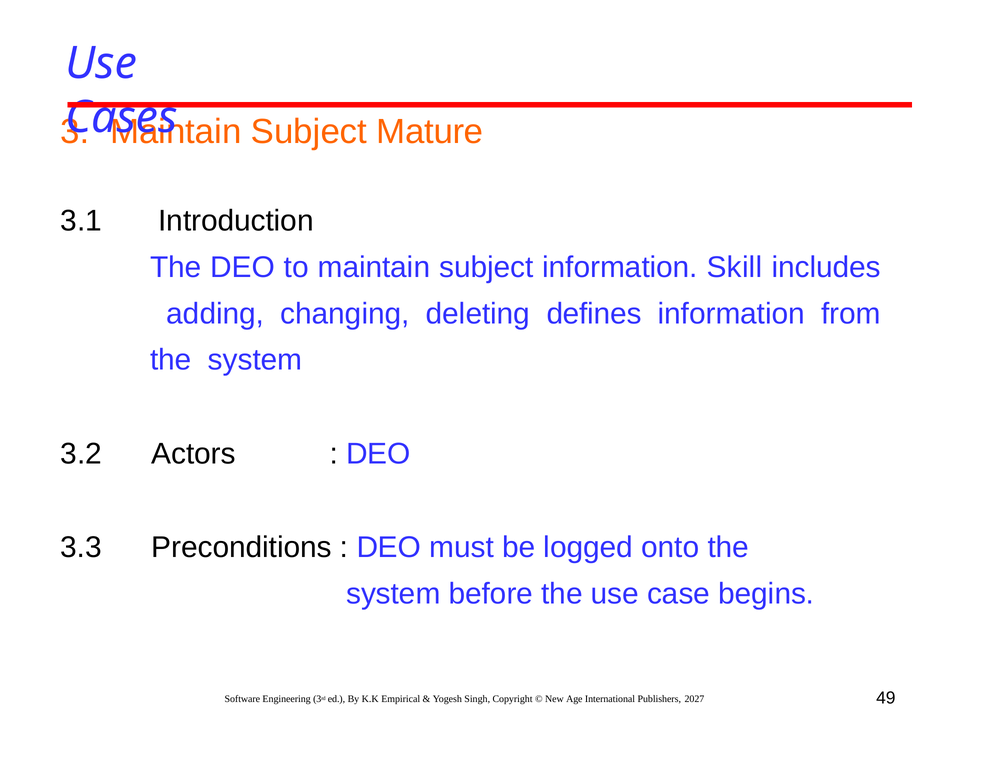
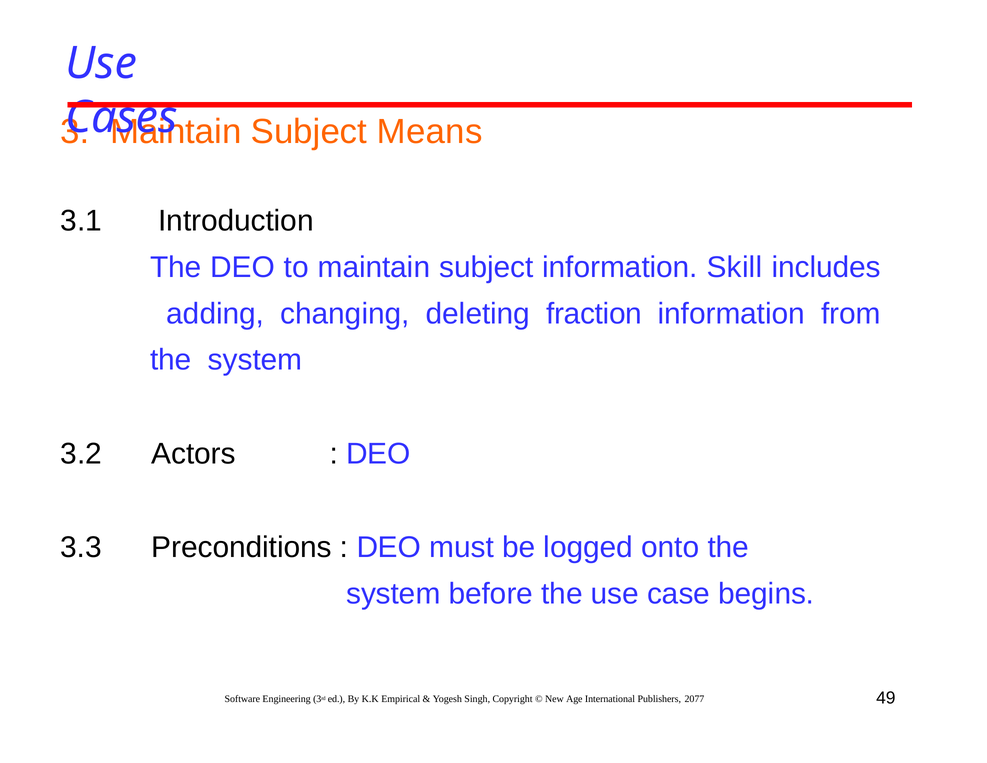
Mature: Mature -> Means
defines: defines -> fraction
2027: 2027 -> 2077
